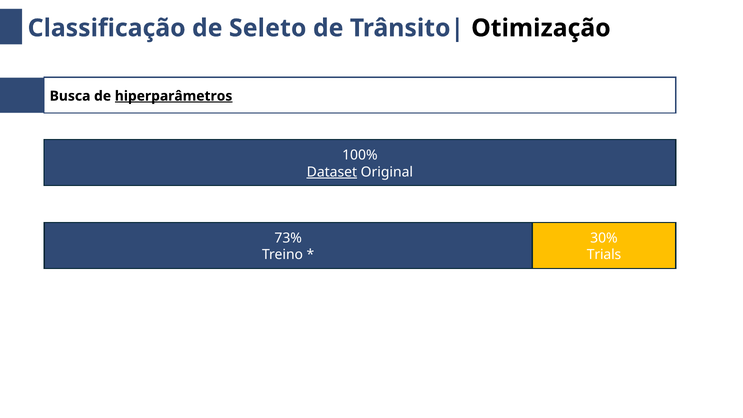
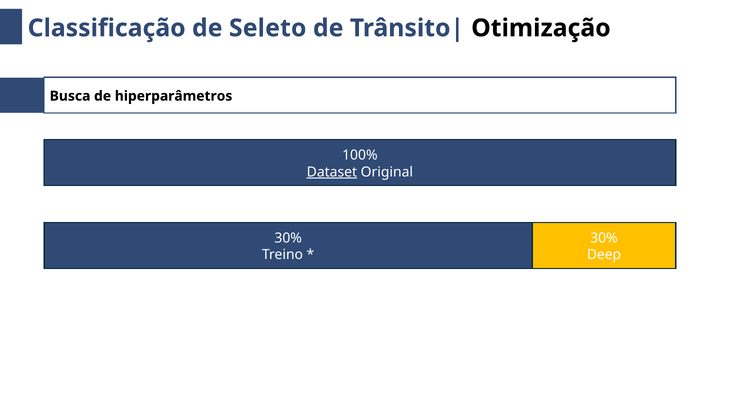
hiperparâmetros underline: present -> none
73% at (288, 238): 73% -> 30%
Trials: Trials -> Deep
